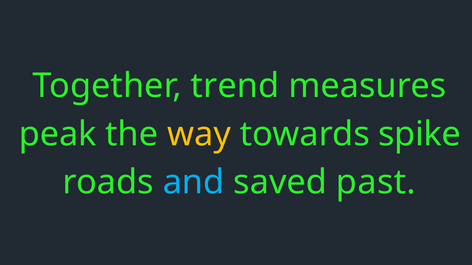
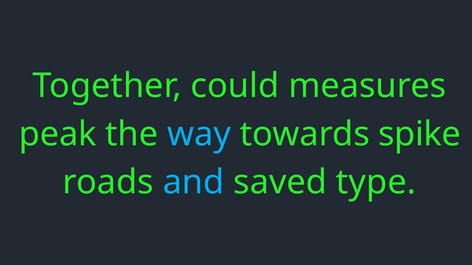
trend: trend -> could
way colour: yellow -> light blue
past: past -> type
